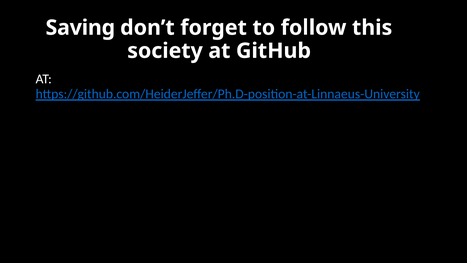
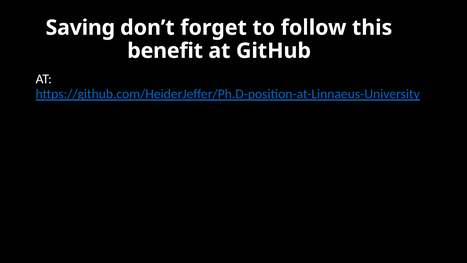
society: society -> benefit
